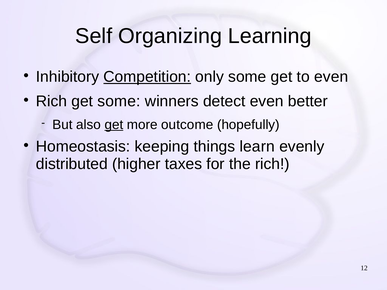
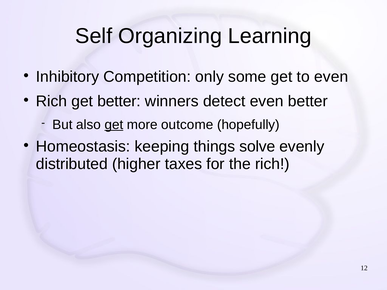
Competition underline: present -> none
get some: some -> better
learn: learn -> solve
